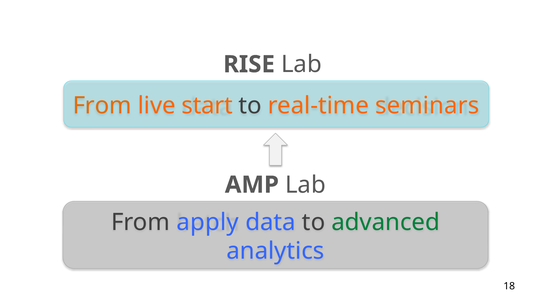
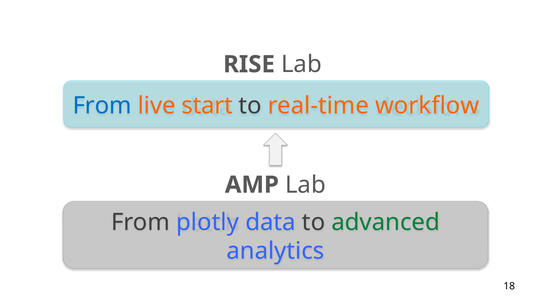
From at (102, 106) colour: orange -> blue
seminars: seminars -> workflow
apply: apply -> plotly
